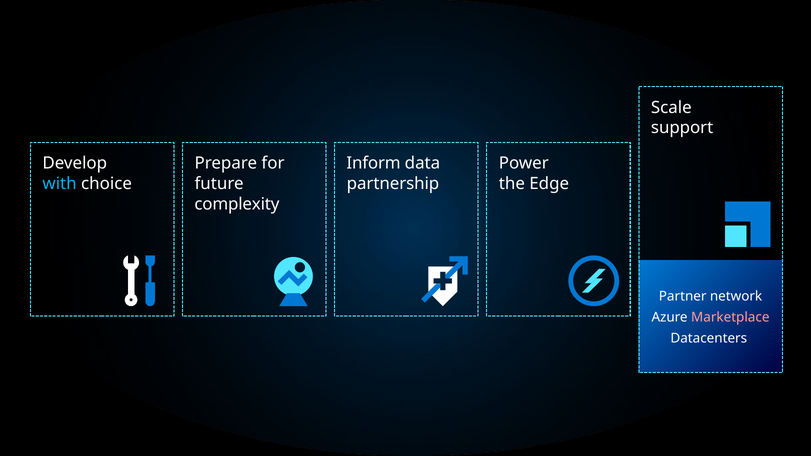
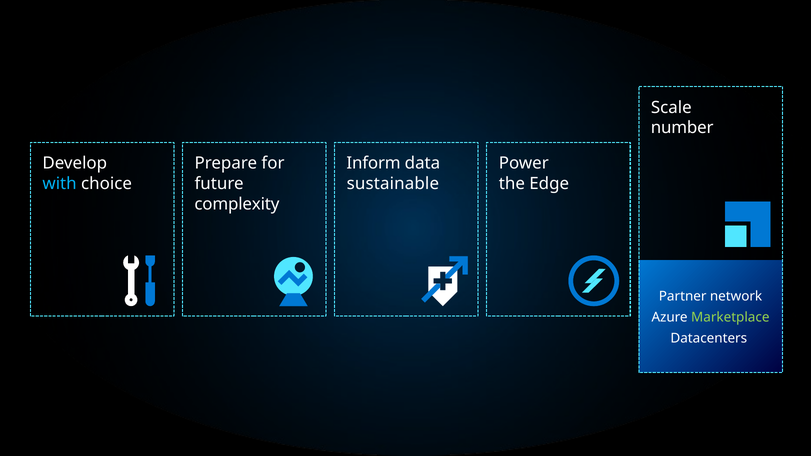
support: support -> number
partnership: partnership -> sustainable
Marketplace colour: pink -> light green
